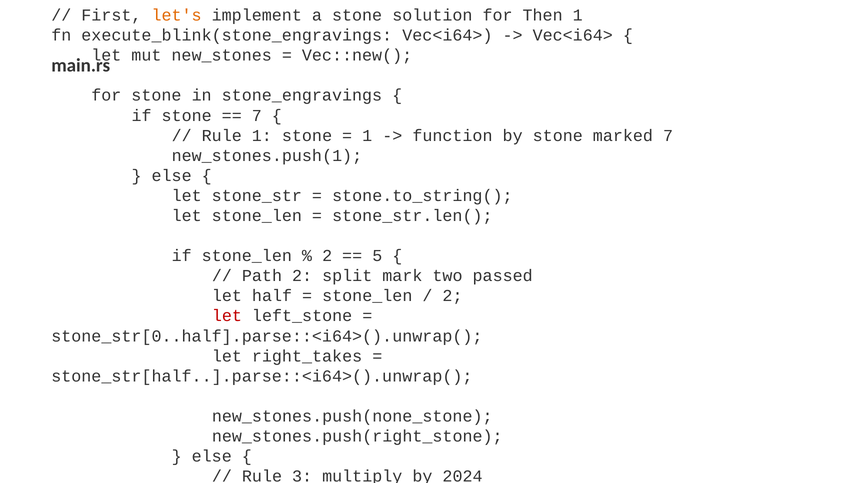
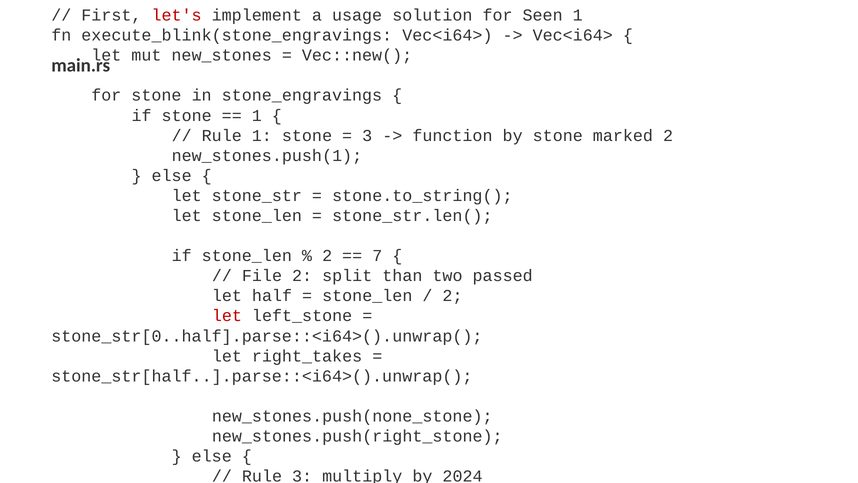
let's colour: orange -> red
a stone: stone -> usage
Then: Then -> Seen
7 at (257, 115): 7 -> 1
1 at (367, 135): 1 -> 3
marked 7: 7 -> 2
5: 5 -> 7
Path at (262, 276): Path -> File
mark: mark -> than
